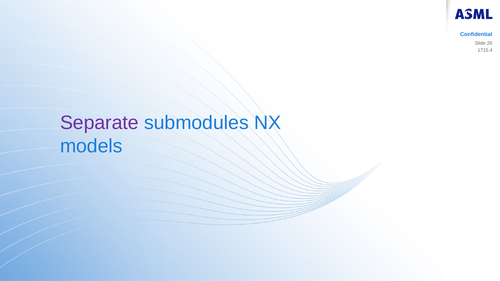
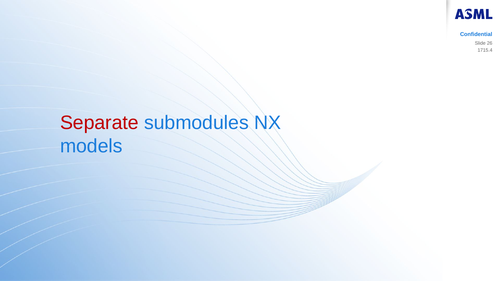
Separate colour: purple -> red
